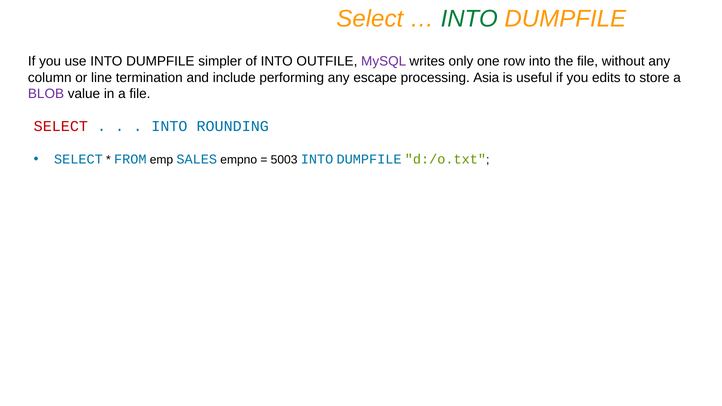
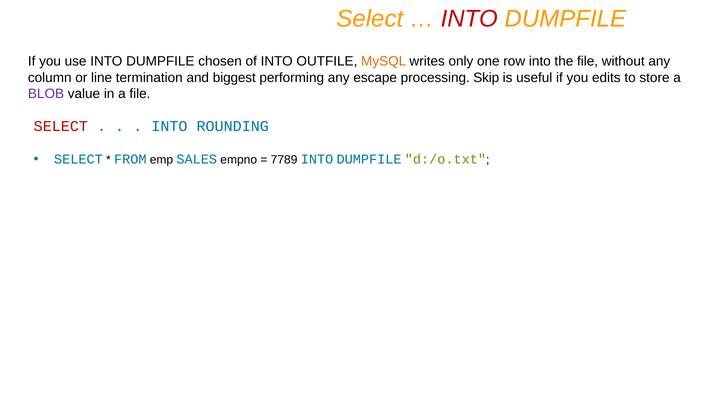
INTO at (469, 19) colour: green -> red
simpler: simpler -> chosen
MySQL colour: purple -> orange
include: include -> biggest
Asia: Asia -> Skip
5003: 5003 -> 7789
